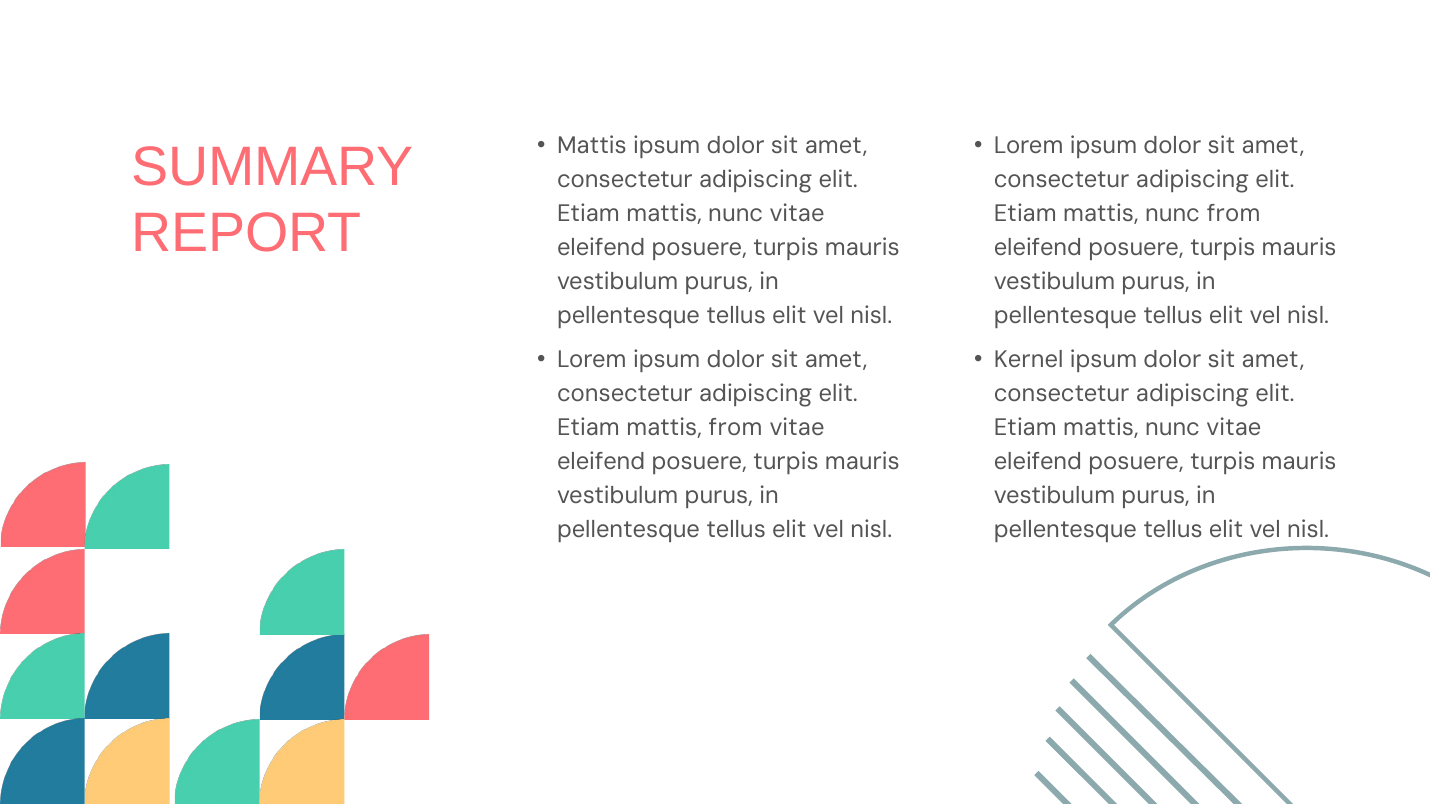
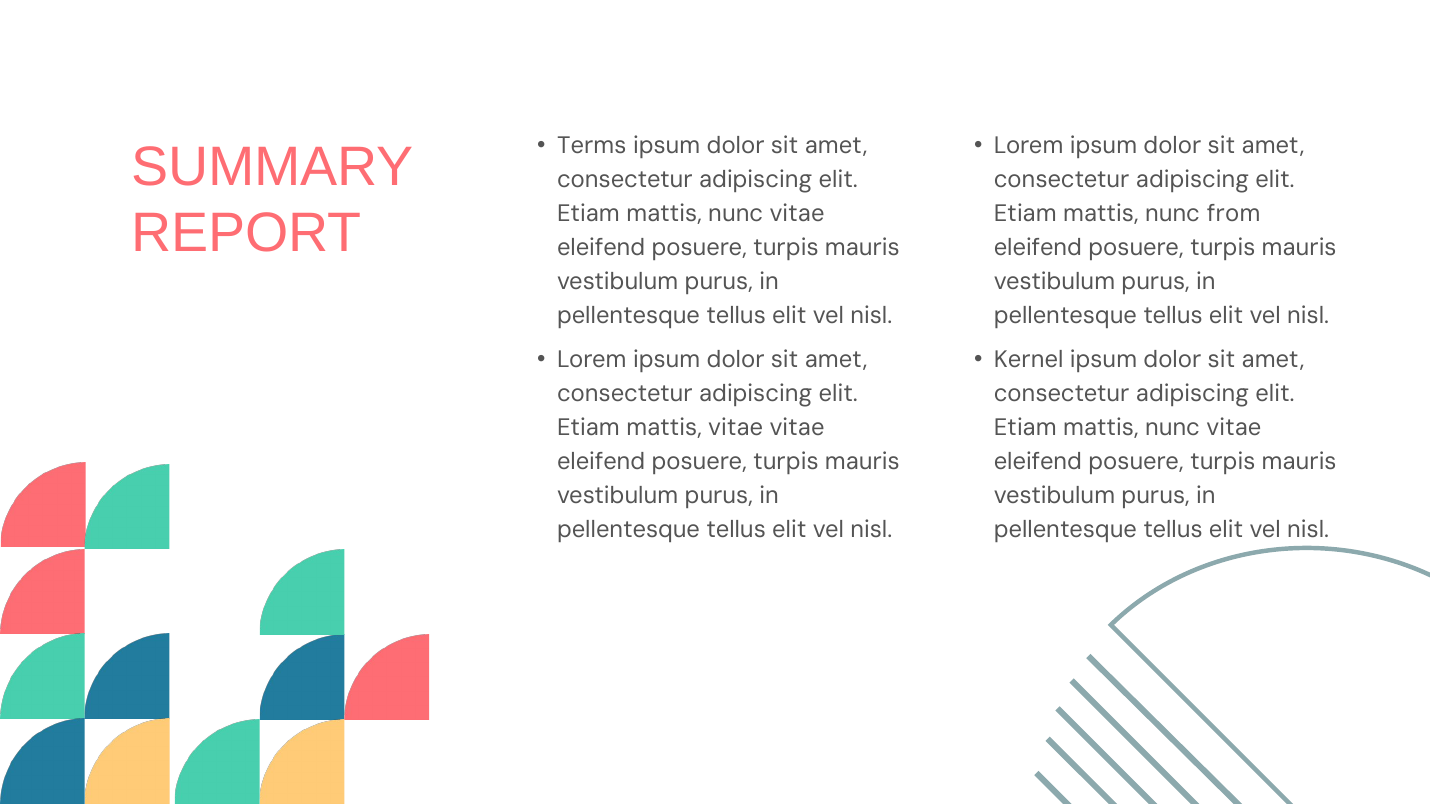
Mattis at (592, 146): Mattis -> Terms
mattis from: from -> vitae
